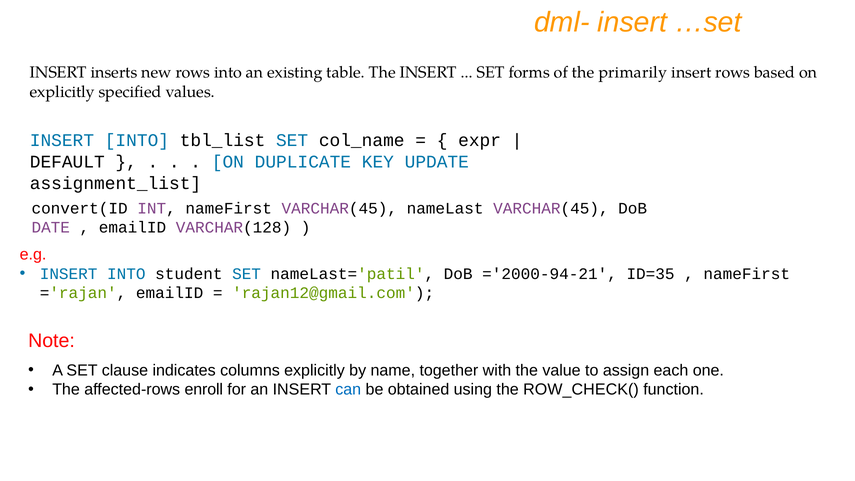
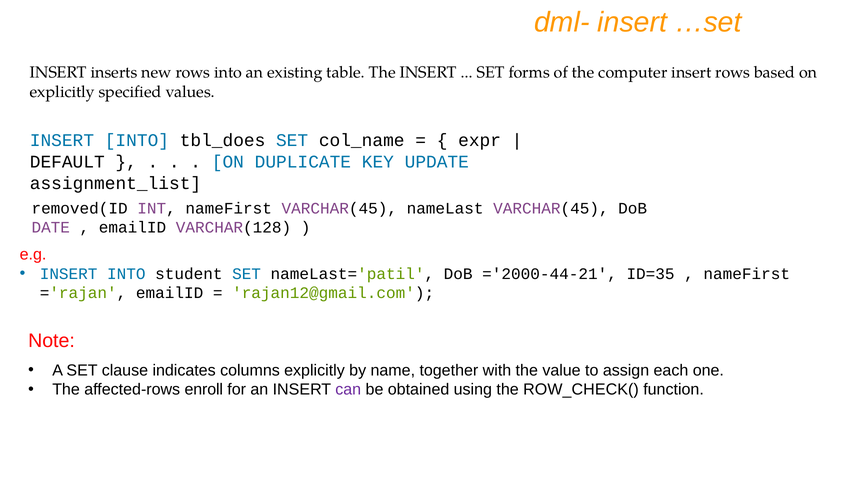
primarily: primarily -> computer
tbl_list: tbl_list -> tbl_does
convert(ID: convert(ID -> removed(ID
='2000-94-21: ='2000-94-21 -> ='2000-44-21
can colour: blue -> purple
